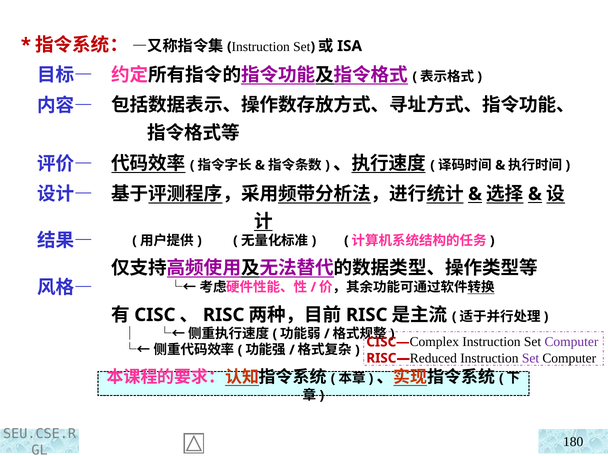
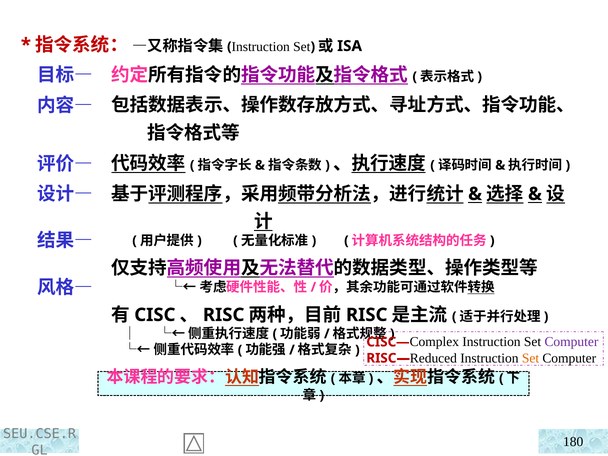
Set at (531, 358) colour: purple -> orange
